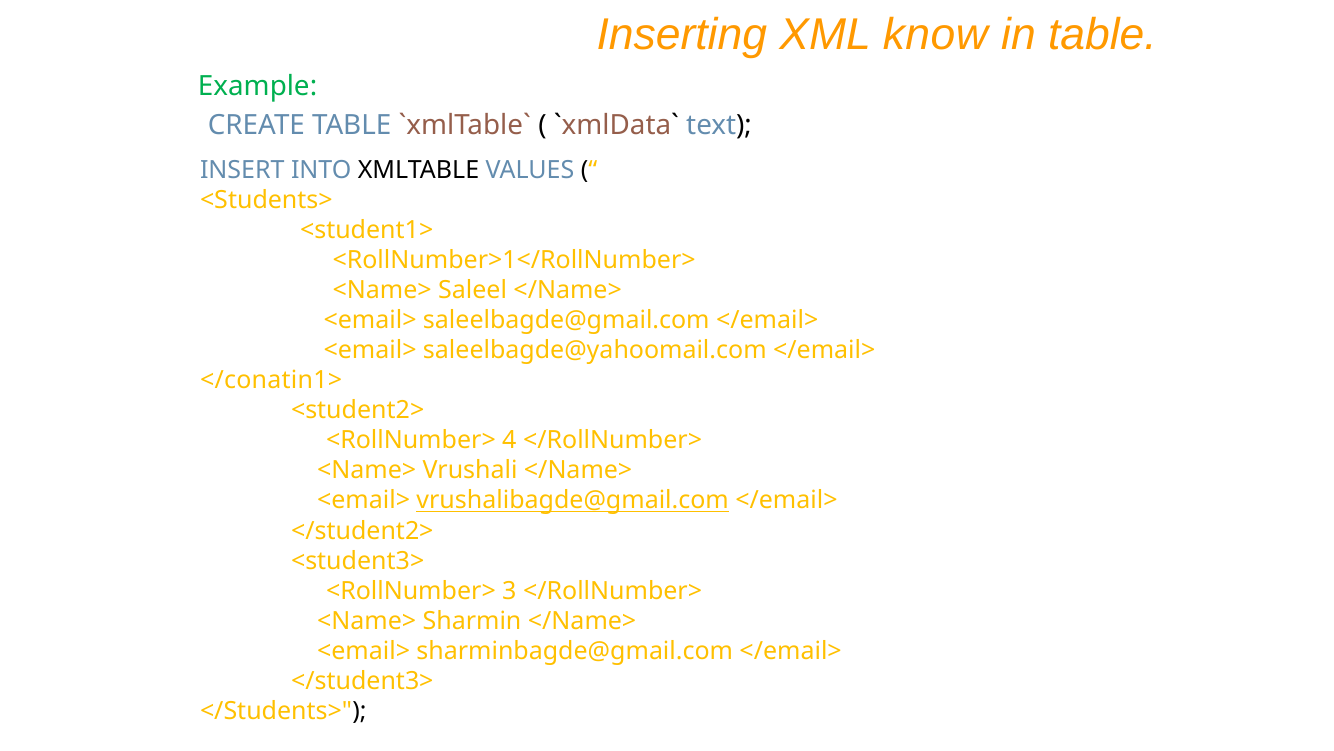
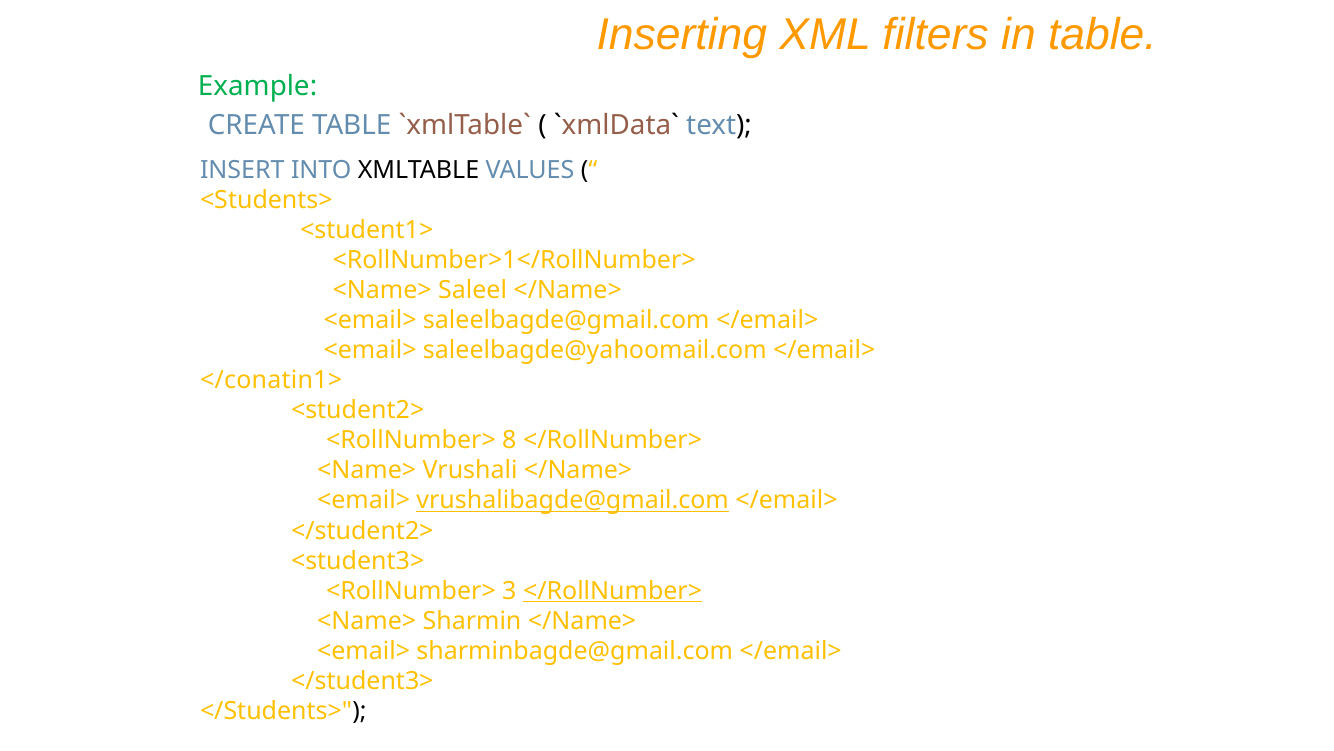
know: know -> filters
4: 4 -> 8
</RollNumber> at (613, 590) underline: none -> present
